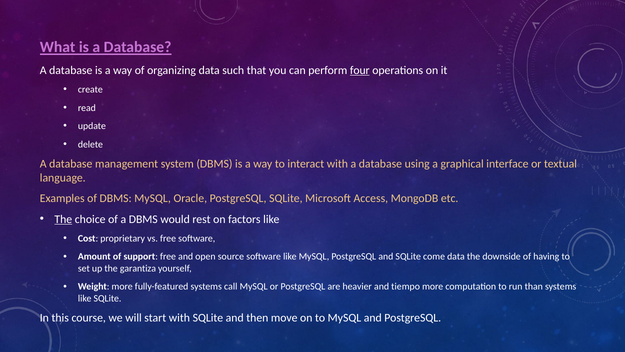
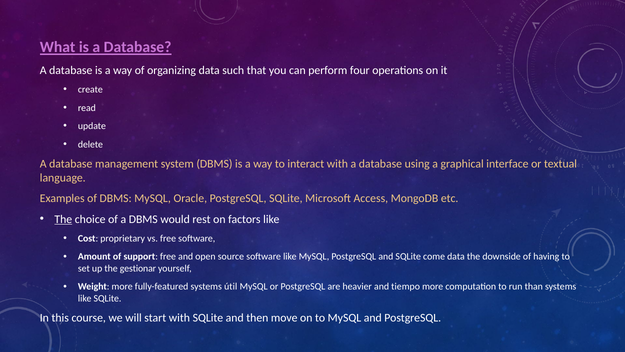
four underline: present -> none
garantiza: garantiza -> gestionar
call: call -> útil
